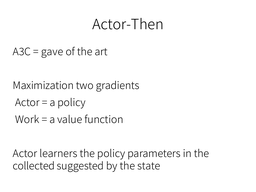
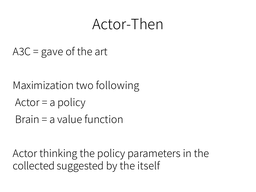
gradients: gradients -> following
Work: Work -> Brain
learners: learners -> thinking
state: state -> itself
